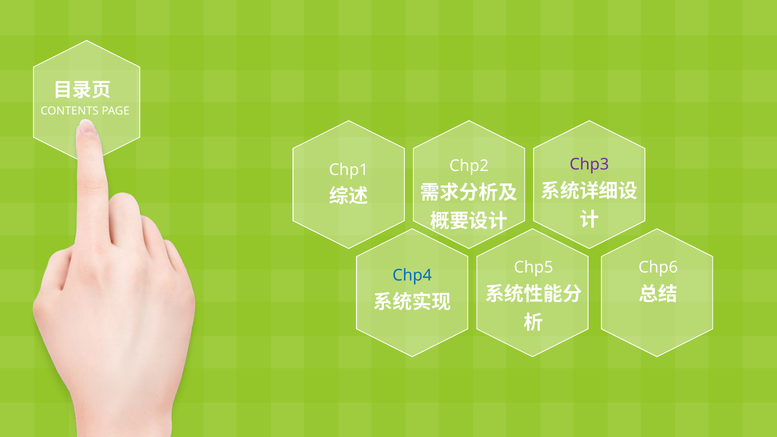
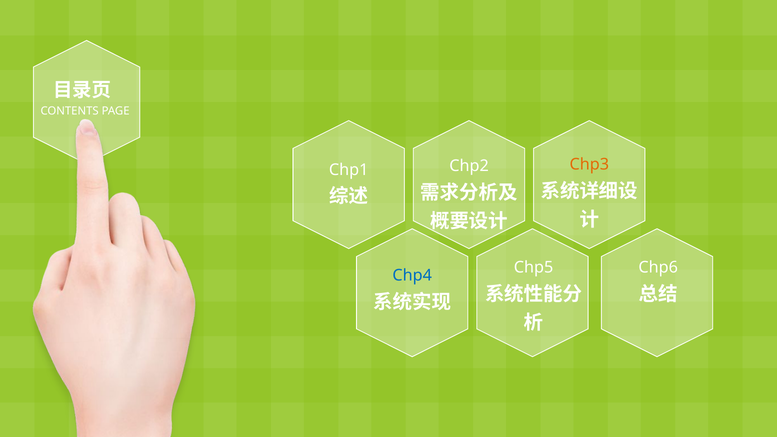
Chp3 colour: purple -> orange
